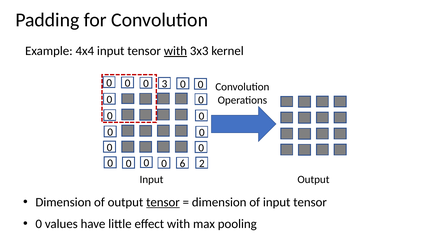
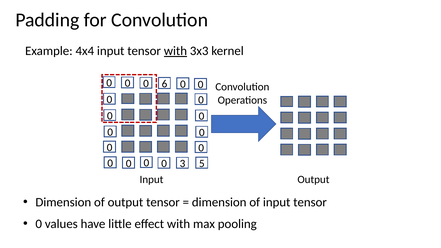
3: 3 -> 6
2: 2 -> 5
6: 6 -> 3
tensor at (163, 202) underline: present -> none
